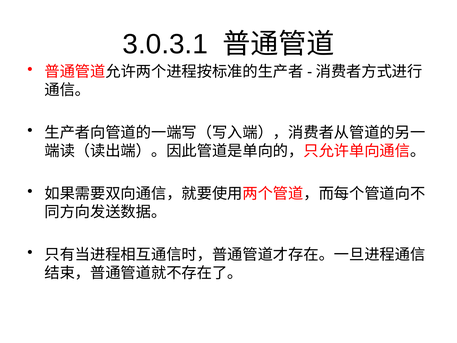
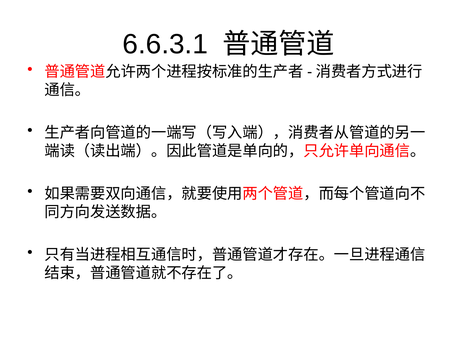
3.0.3.1: 3.0.3.1 -> 6.6.3.1
